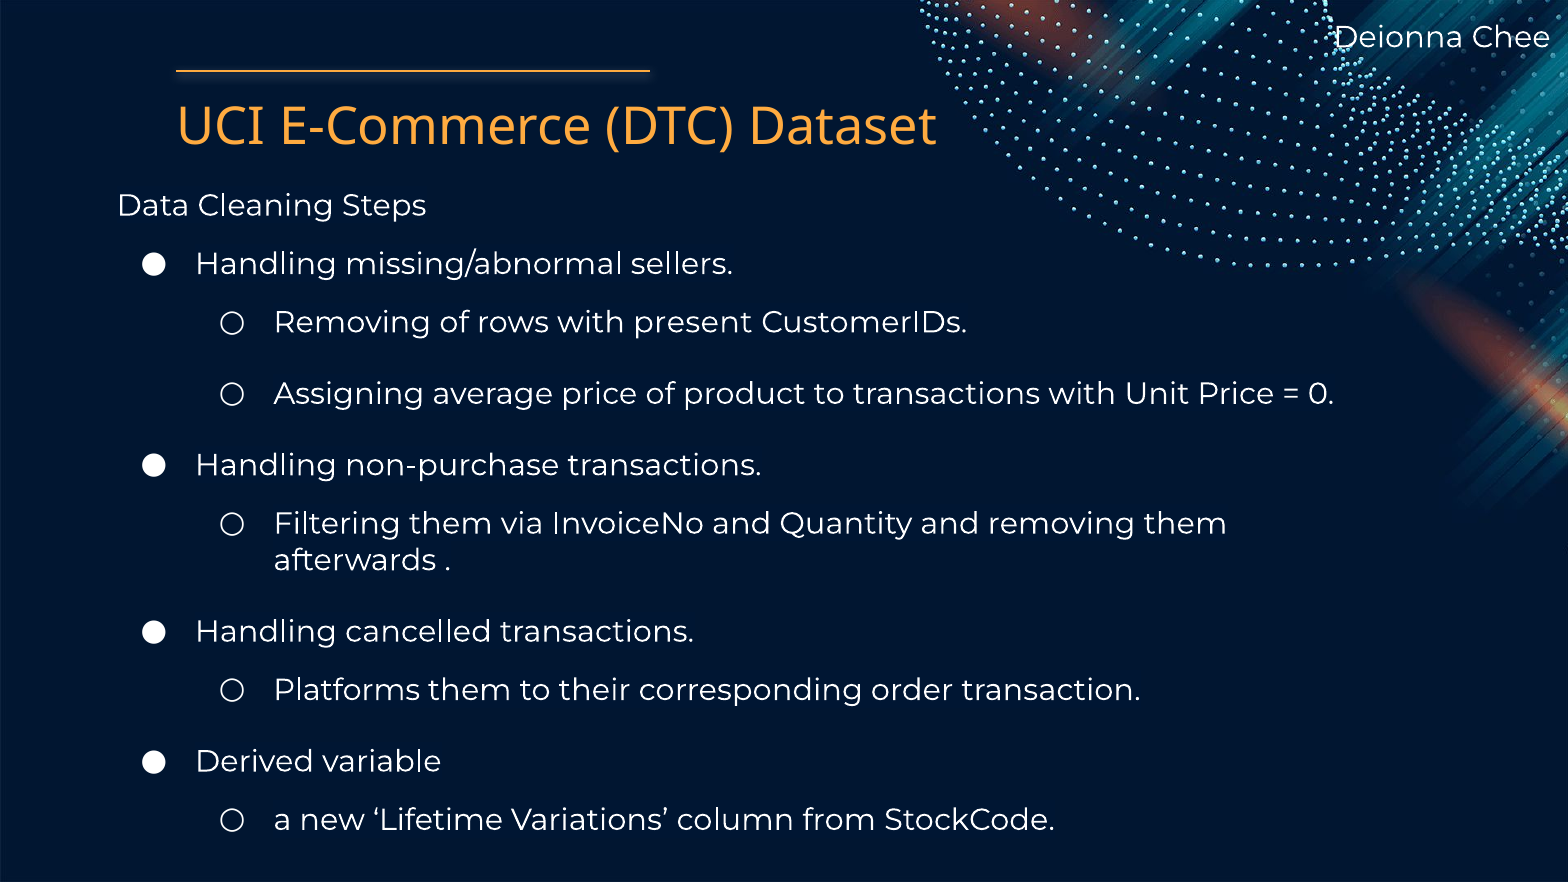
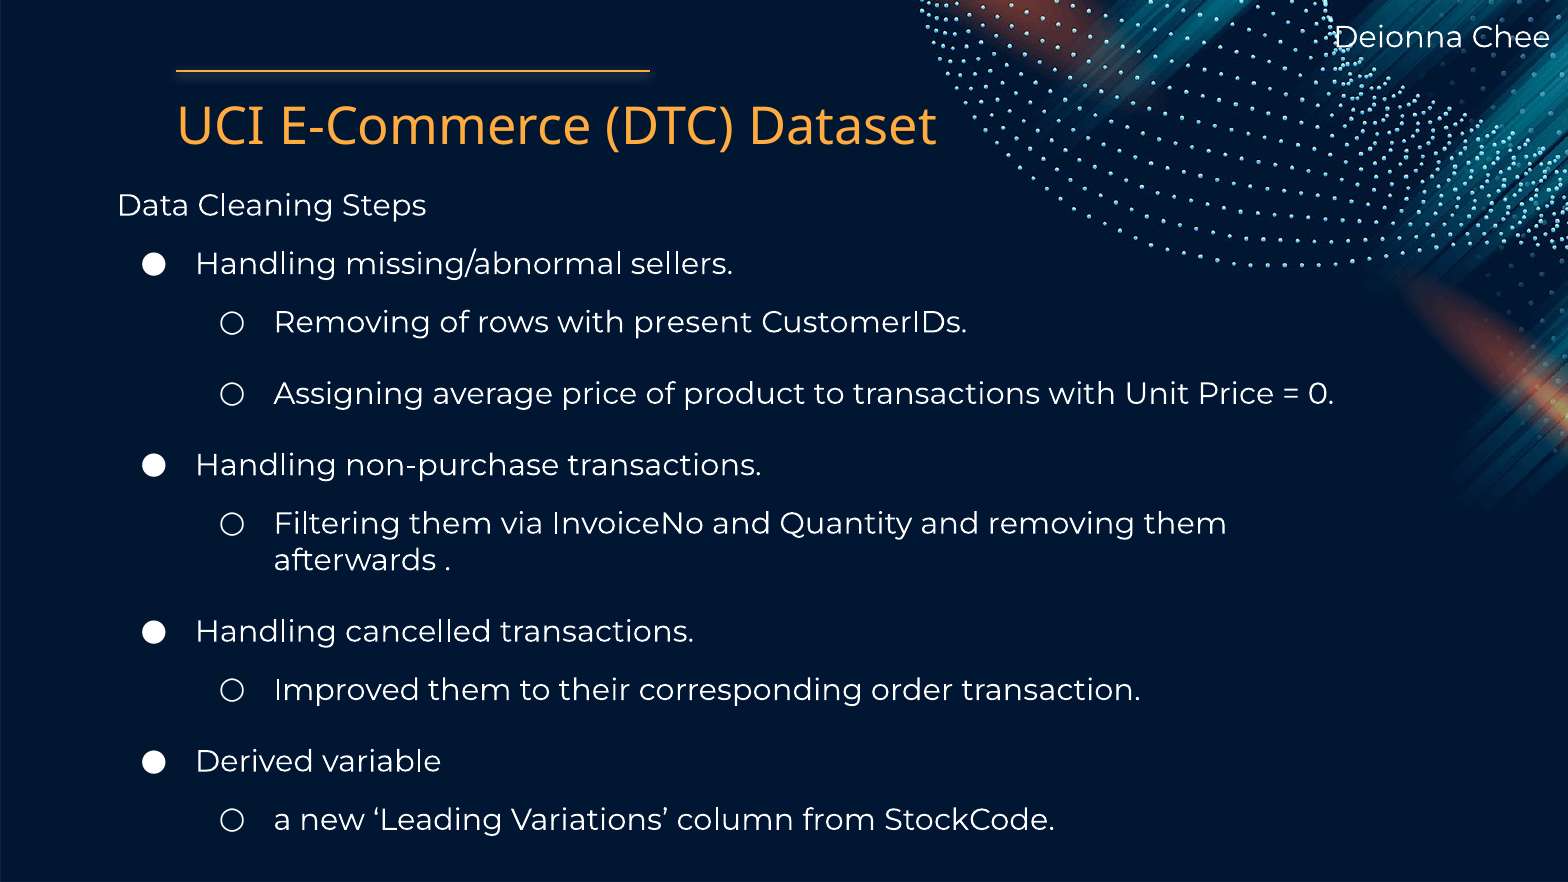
Platforms: Platforms -> Improved
Lifetime: Lifetime -> Leading
